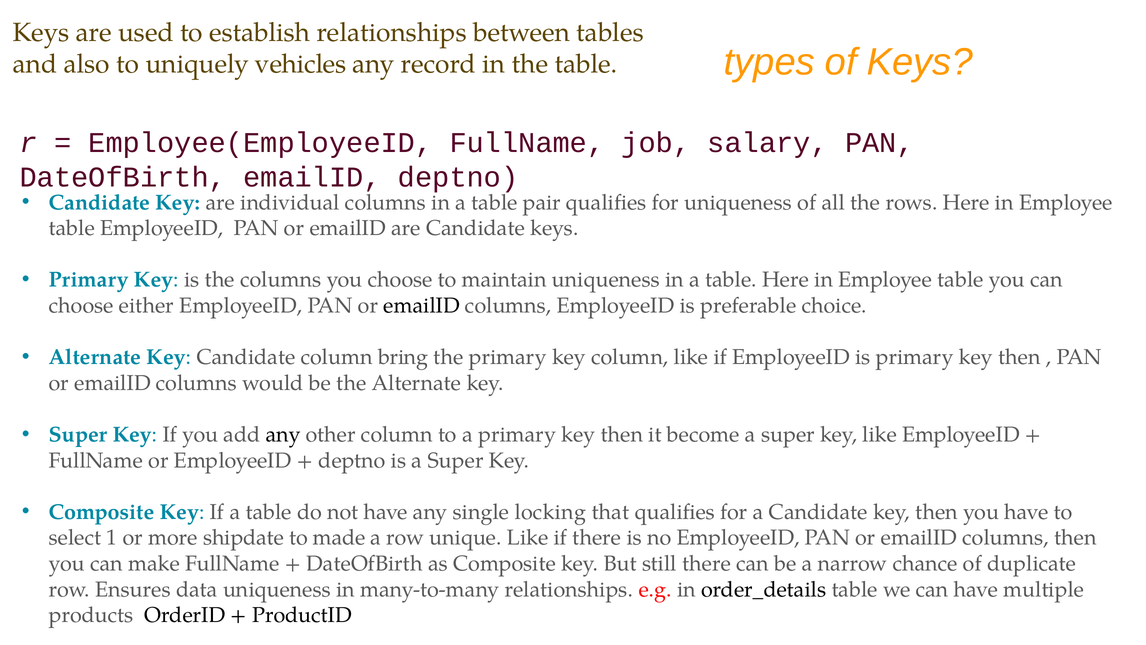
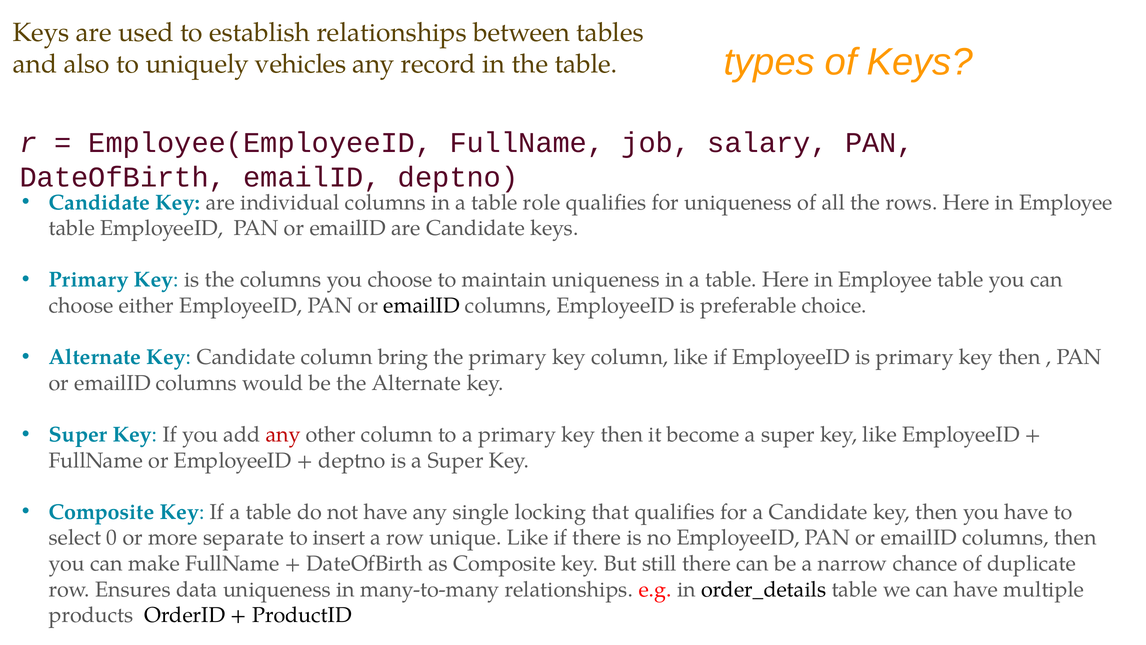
pair: pair -> role
any at (283, 434) colour: black -> red
1: 1 -> 0
shipdate: shipdate -> separate
made: made -> insert
